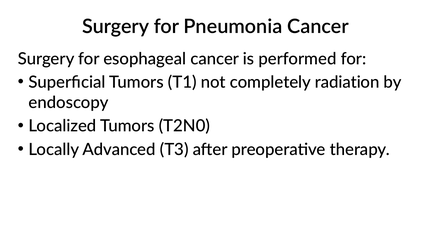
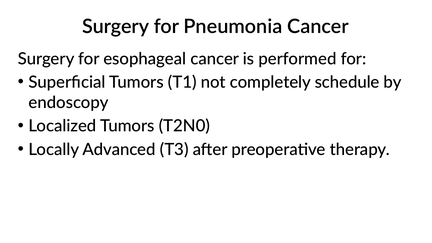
radiation: radiation -> schedule
